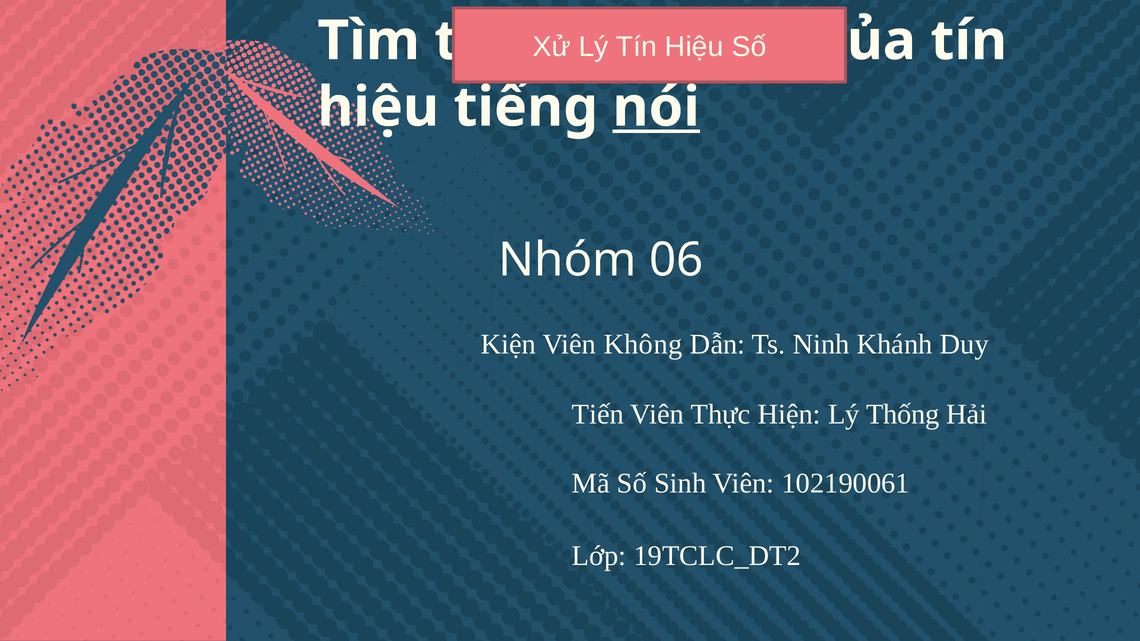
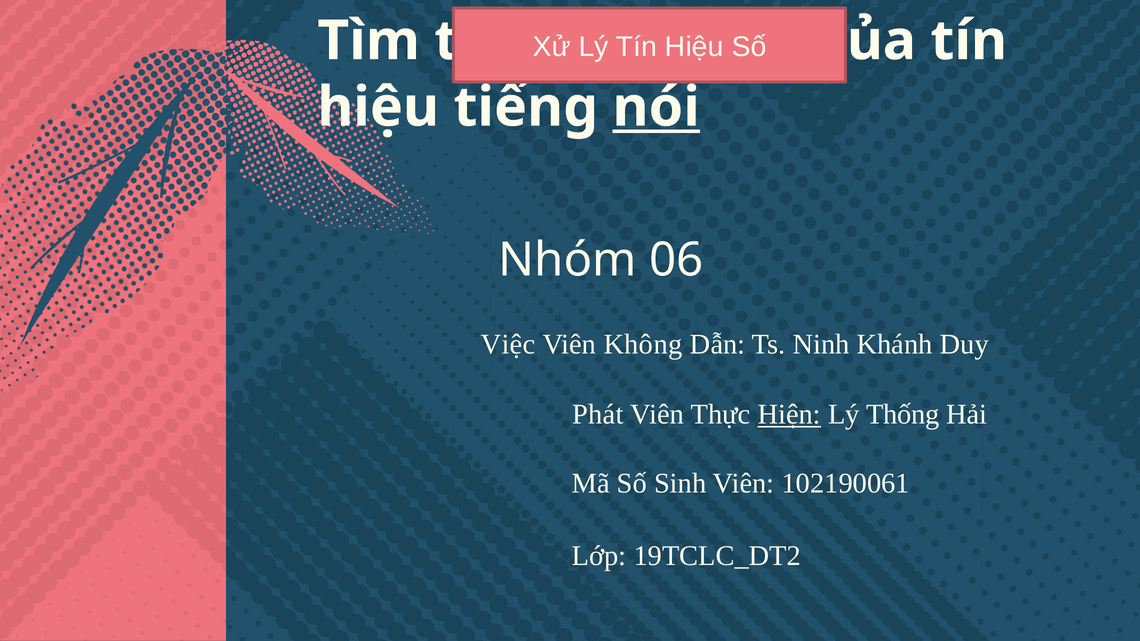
Kiện: Kiện -> Việc
Tiến: Tiến -> Phát
Hiện underline: none -> present
